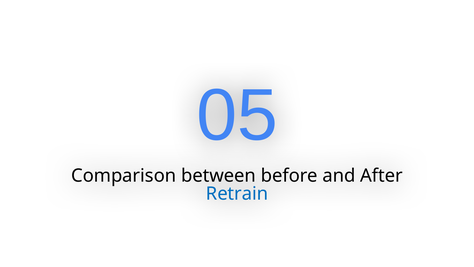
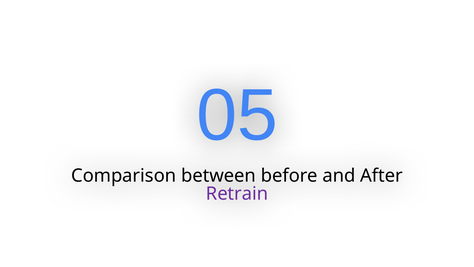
Retrain colour: blue -> purple
